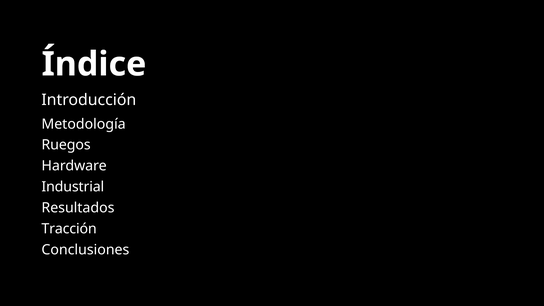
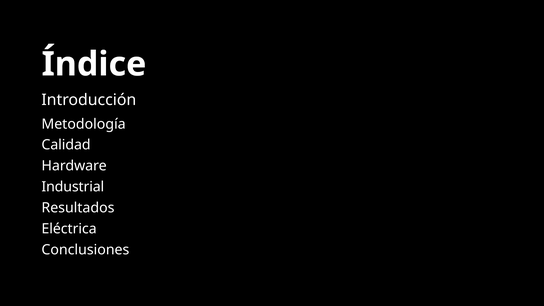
Ruegos: Ruegos -> Calidad
Tracción: Tracción -> Eléctrica
